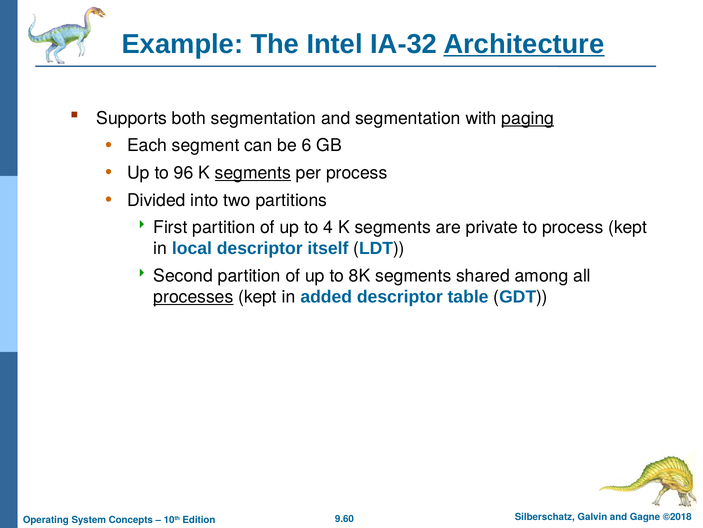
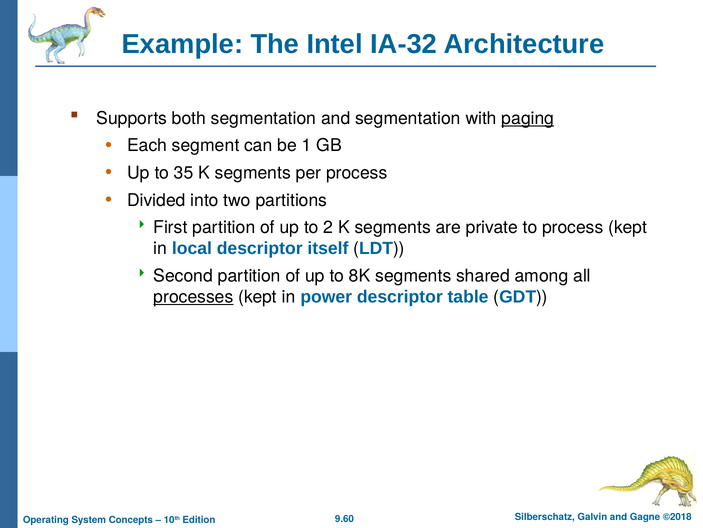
Architecture underline: present -> none
6: 6 -> 1
96: 96 -> 35
segments at (253, 173) underline: present -> none
4: 4 -> 2
added: added -> power
